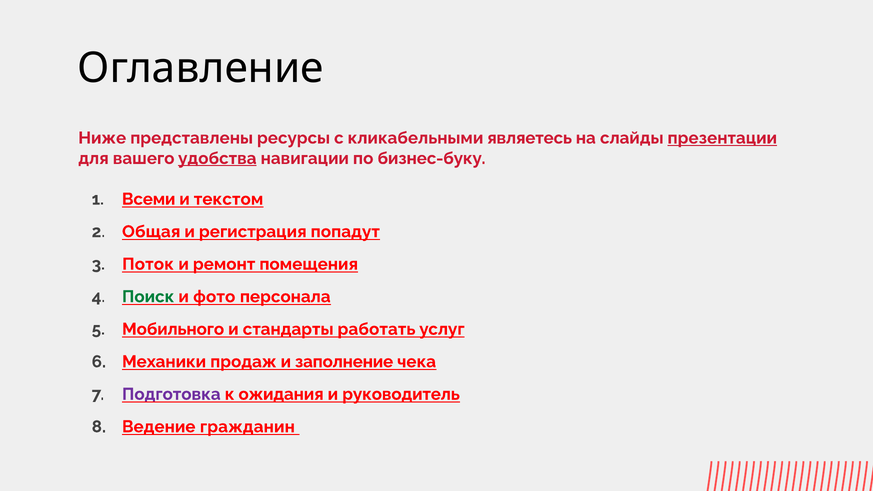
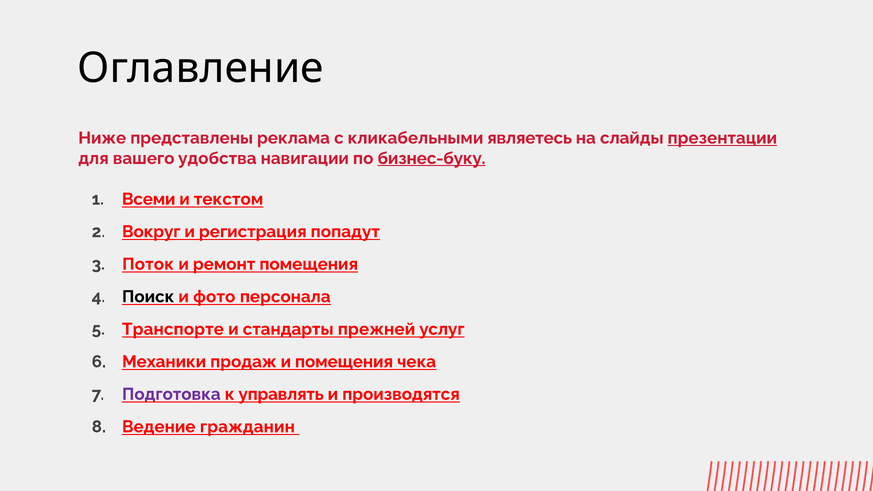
ресурсы: ресурсы -> реклама
удобства underline: present -> none
бизнес-буку underline: none -> present
Общая: Общая -> Вокруг
Поиск colour: green -> black
Мобильного: Мобильного -> Транспорте
работать: работать -> прежней
и заполнение: заполнение -> помещения
ожидания: ожидания -> управлять
руководитель: руководитель -> производятся
